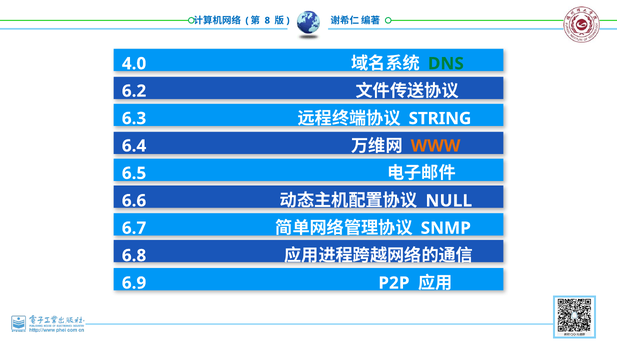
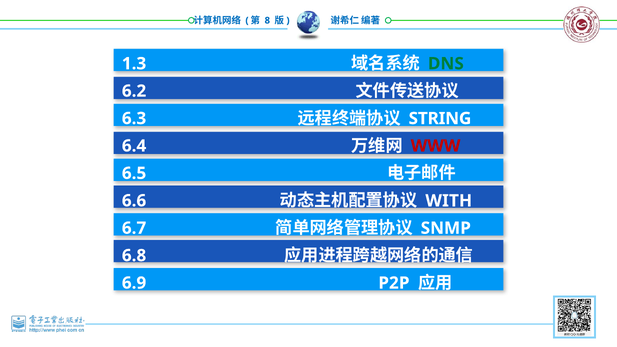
4.0: 4.0 -> 1.3
WWW colour: orange -> red
NULL: NULL -> WITH
